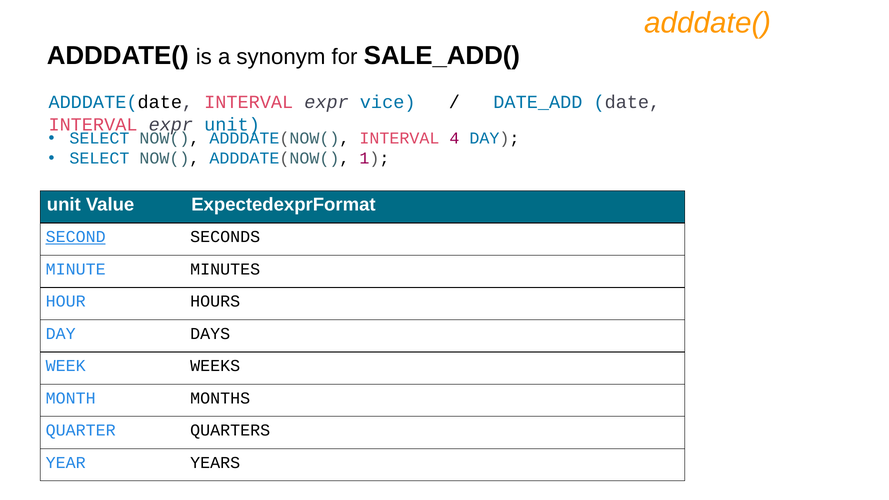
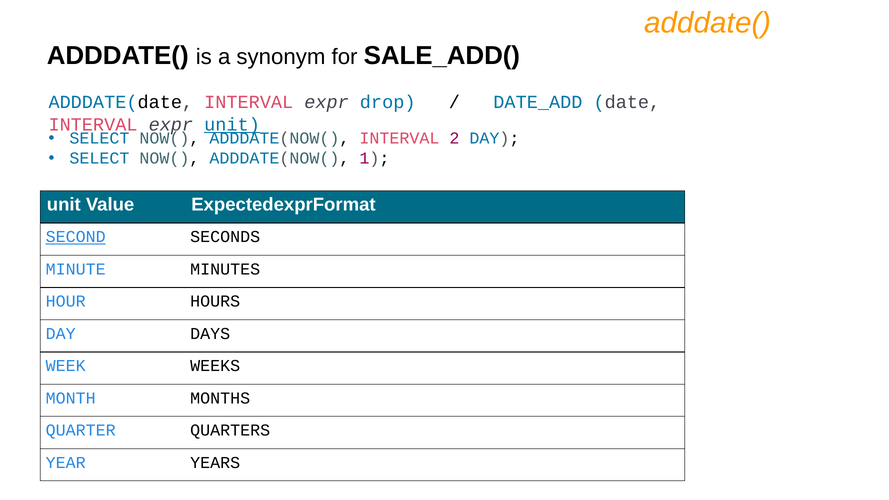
vice: vice -> drop
unit at (232, 125) underline: none -> present
4: 4 -> 2
